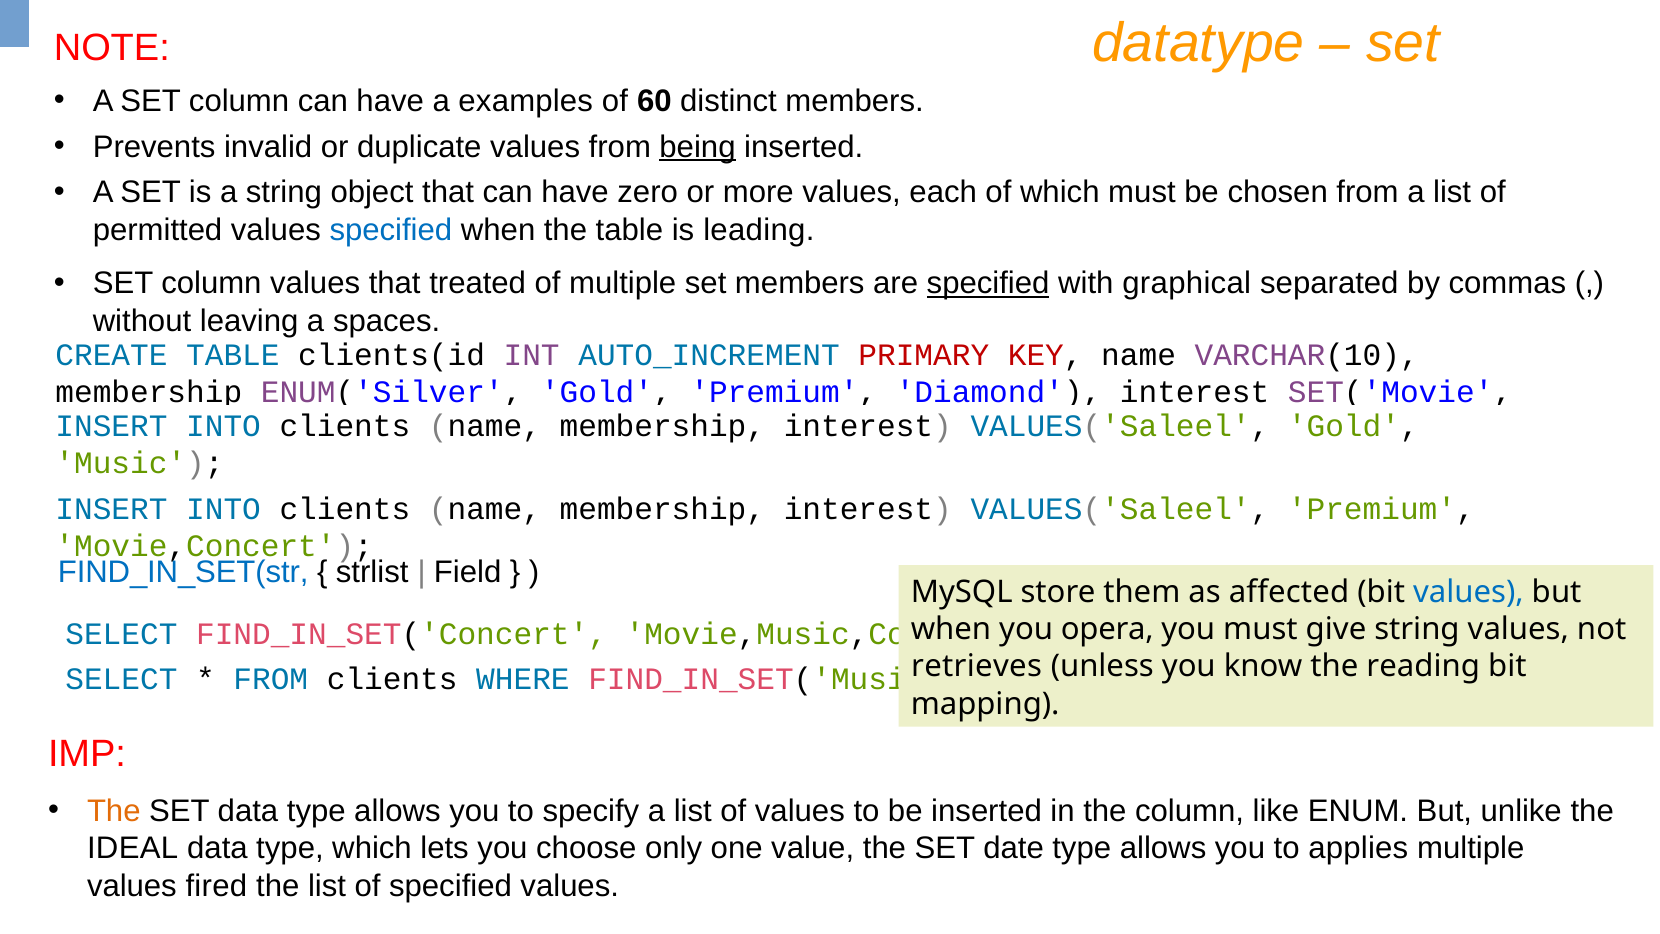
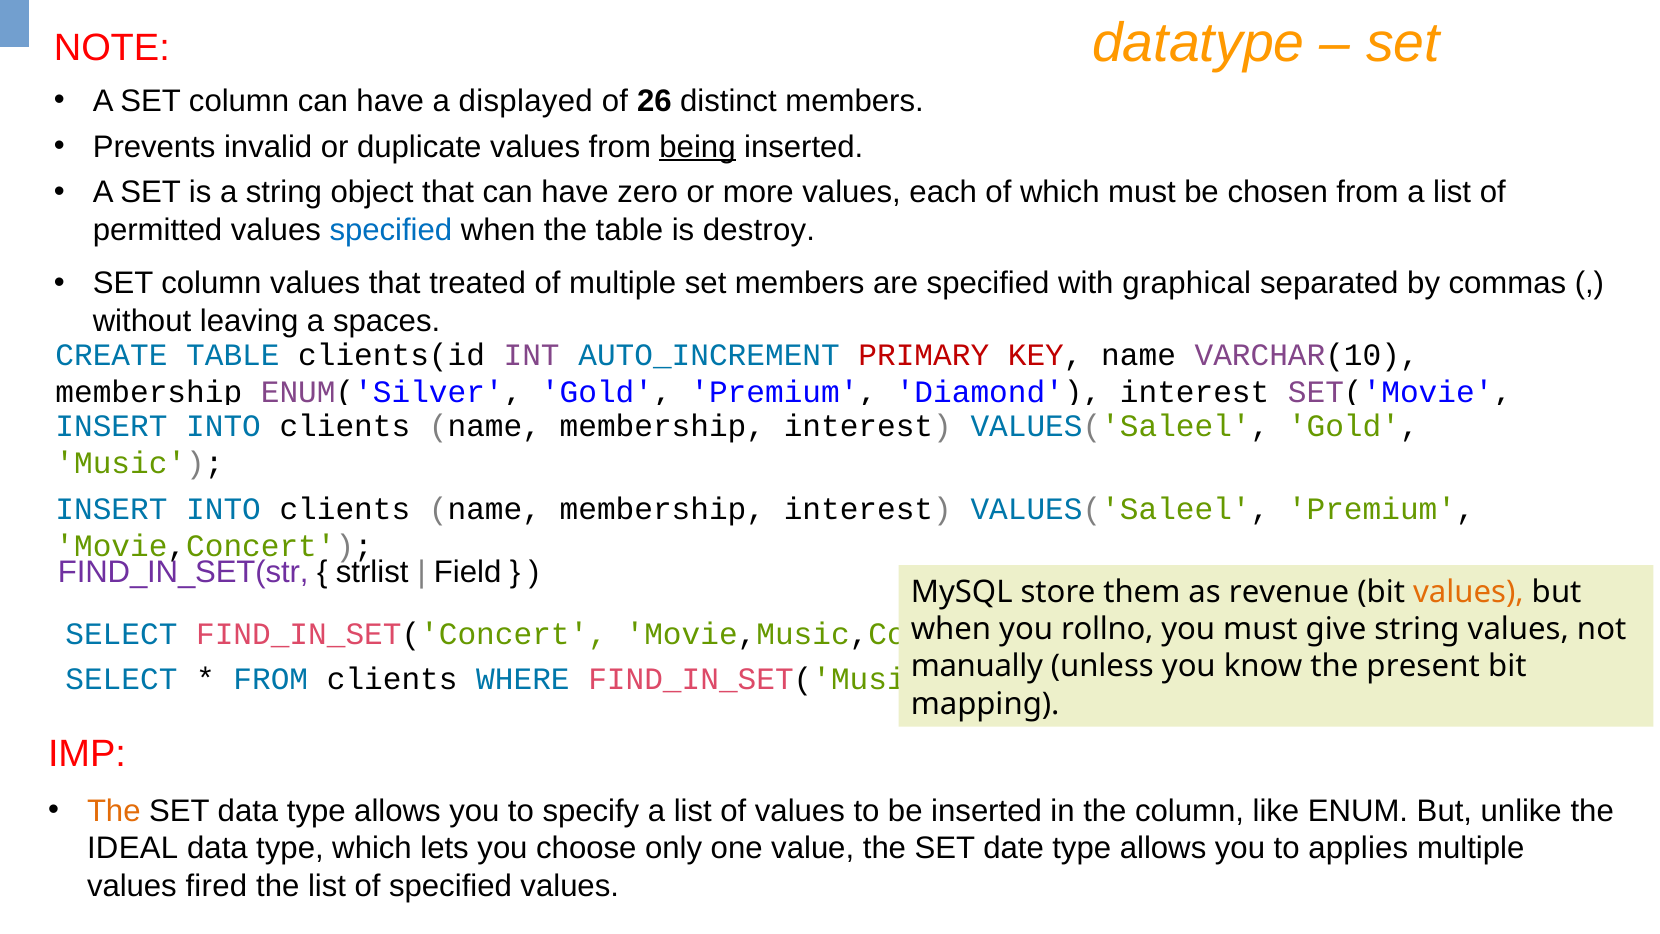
examples: examples -> displayed
60: 60 -> 26
leading: leading -> destroy
specified at (988, 284) underline: present -> none
FIND_IN_SET(str colour: blue -> purple
affected: affected -> revenue
values at (1468, 592) colour: blue -> orange
opera: opera -> rollno
retrieves: retrieves -> manually
reading: reading -> present
